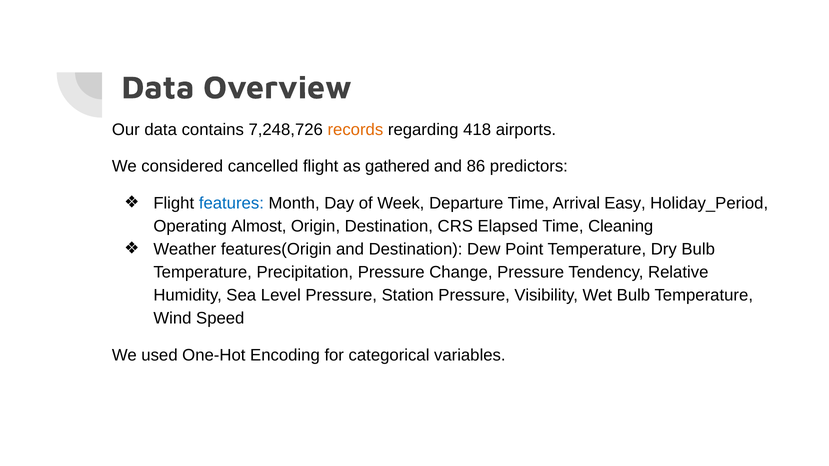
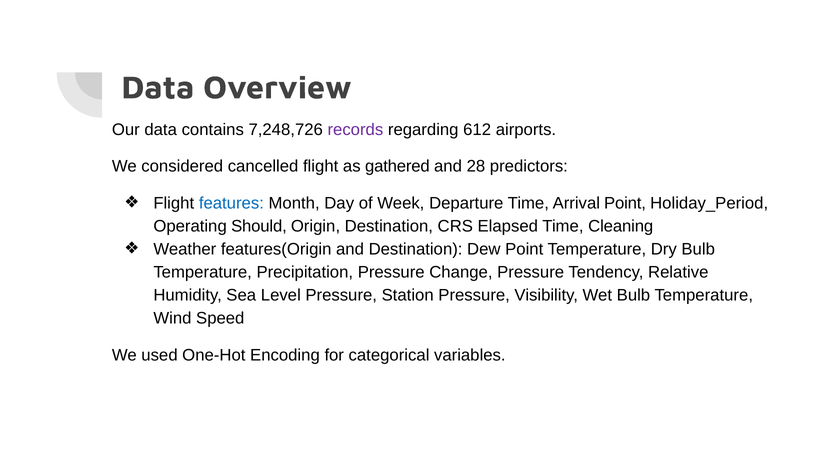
records colour: orange -> purple
418: 418 -> 612
86: 86 -> 28
Arrival Easy: Easy -> Point
Almost: Almost -> Should
